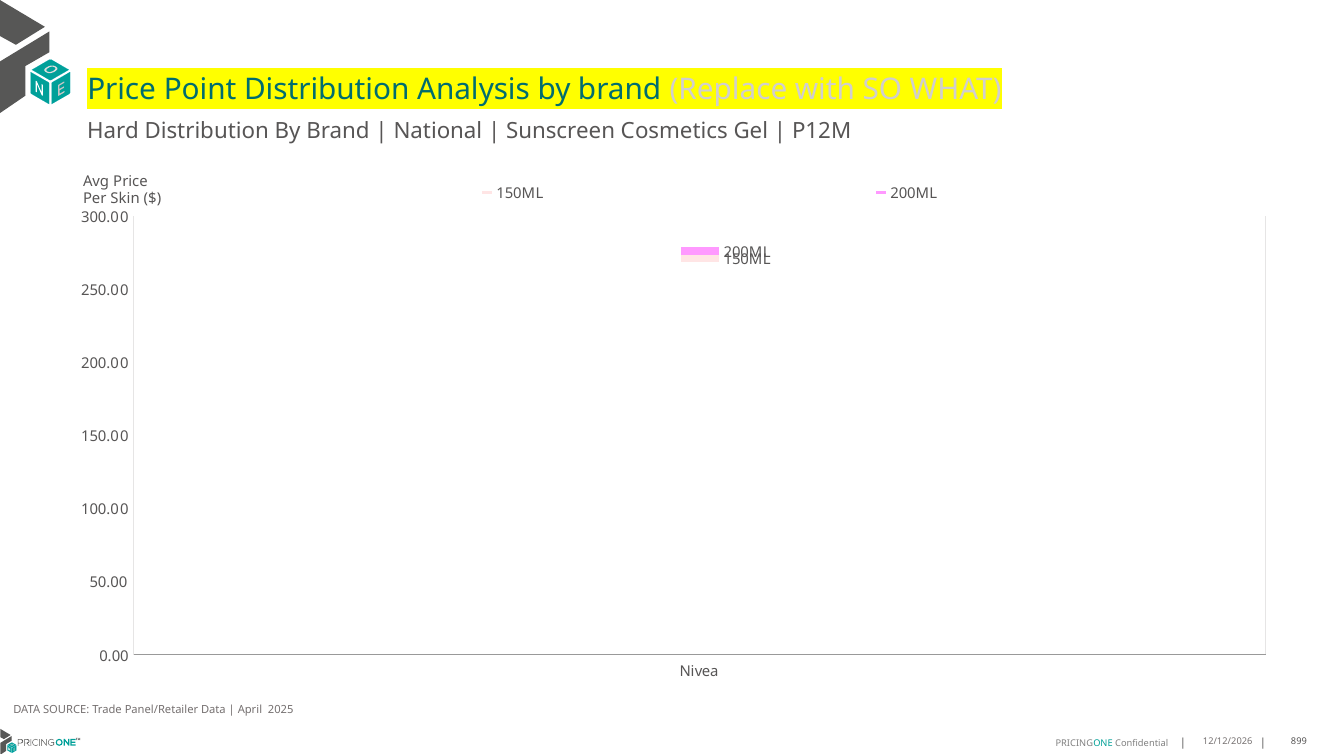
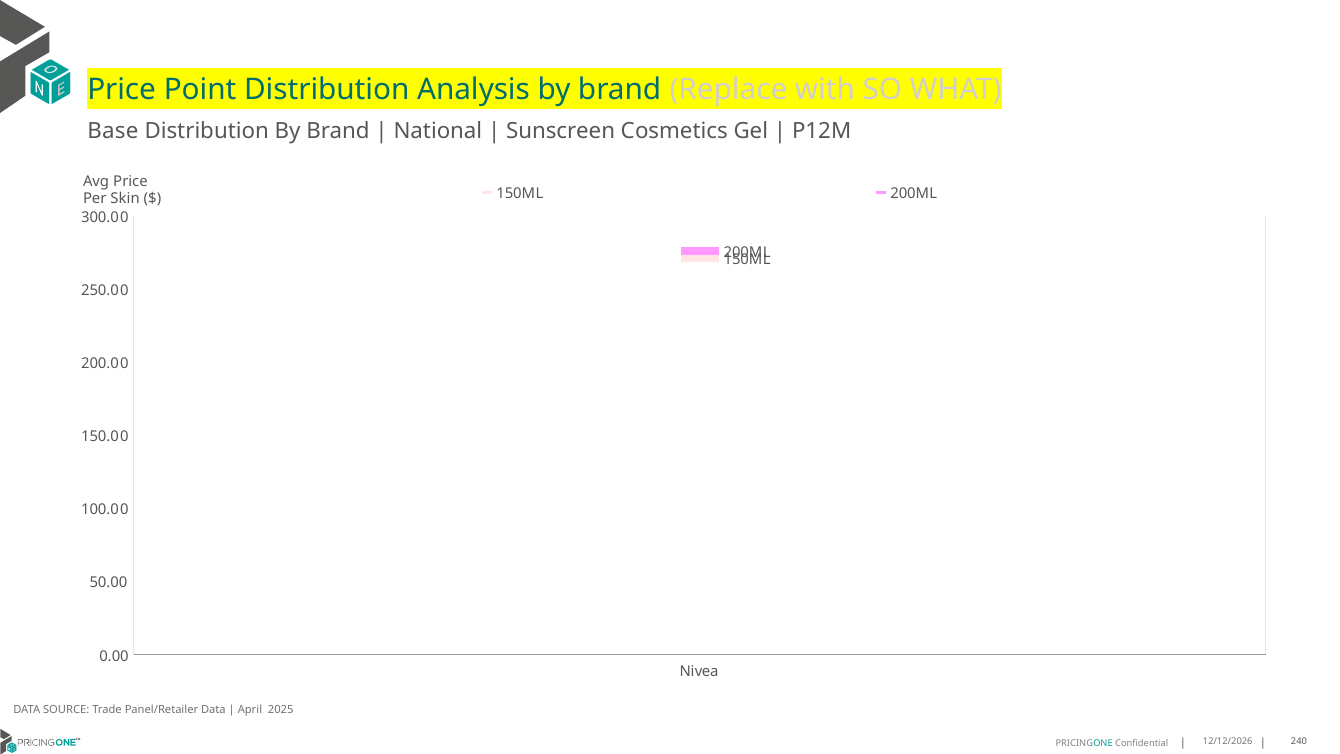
Hard: Hard -> Base
899: 899 -> 240
